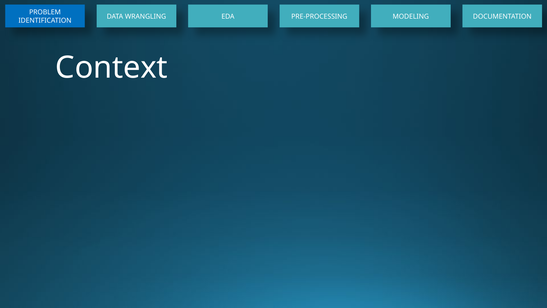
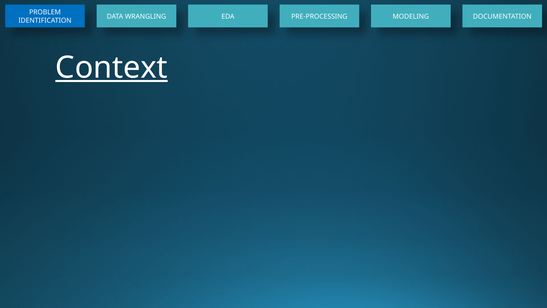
Context underline: none -> present
